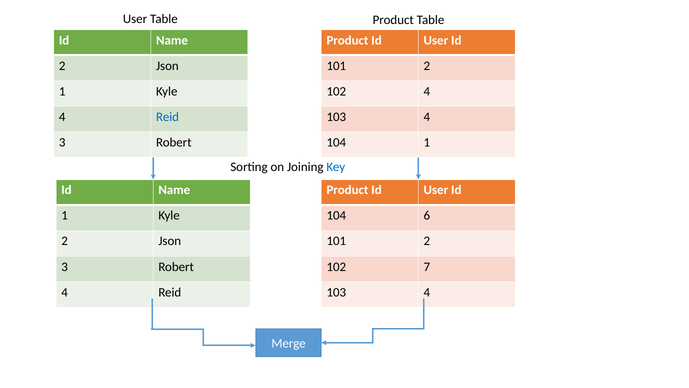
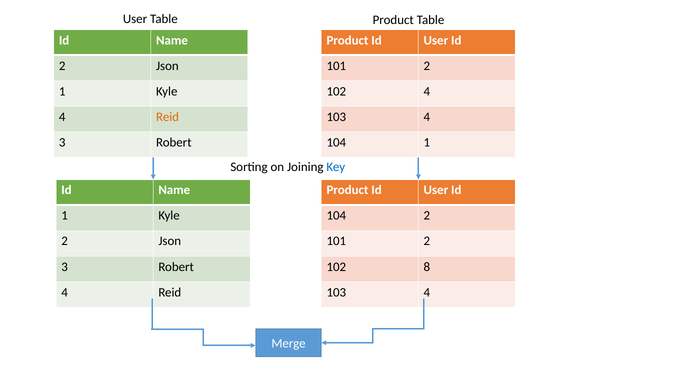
Reid at (168, 117) colour: blue -> orange
104 6: 6 -> 2
7: 7 -> 8
